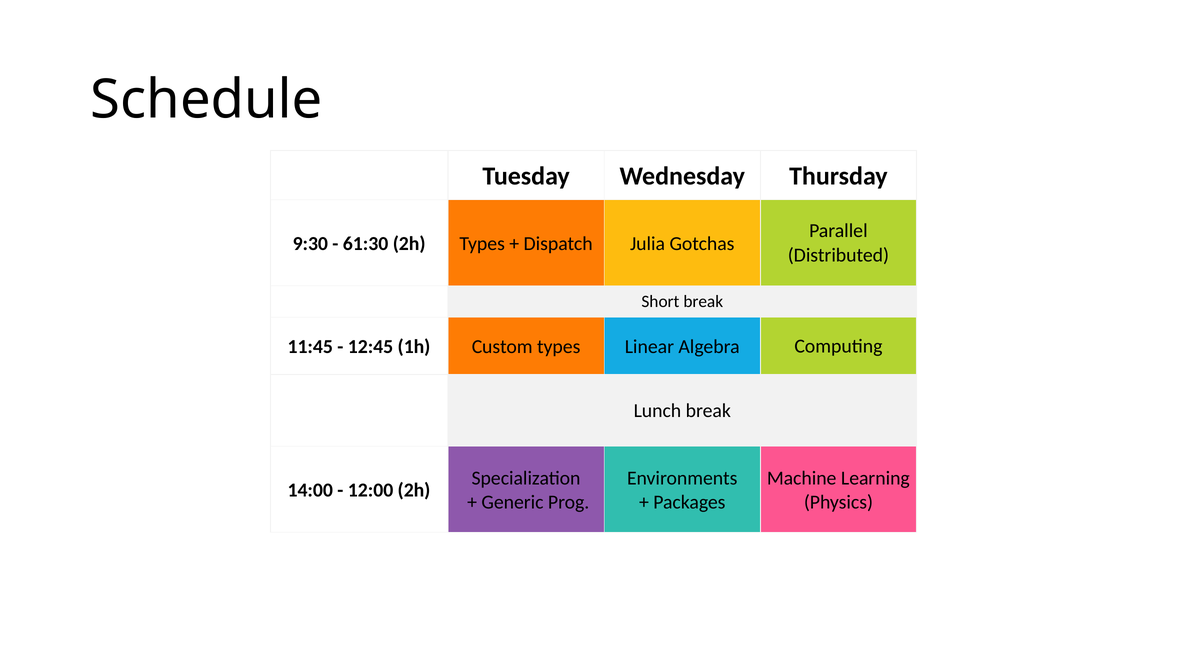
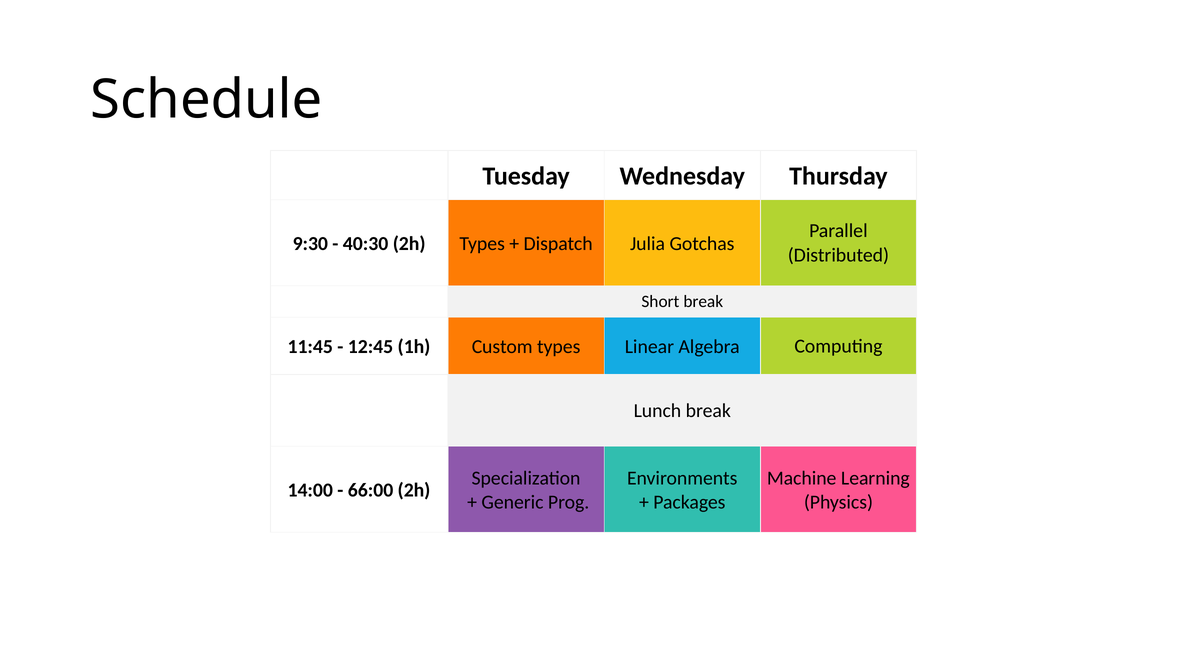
61:30: 61:30 -> 40:30
12:00: 12:00 -> 66:00
